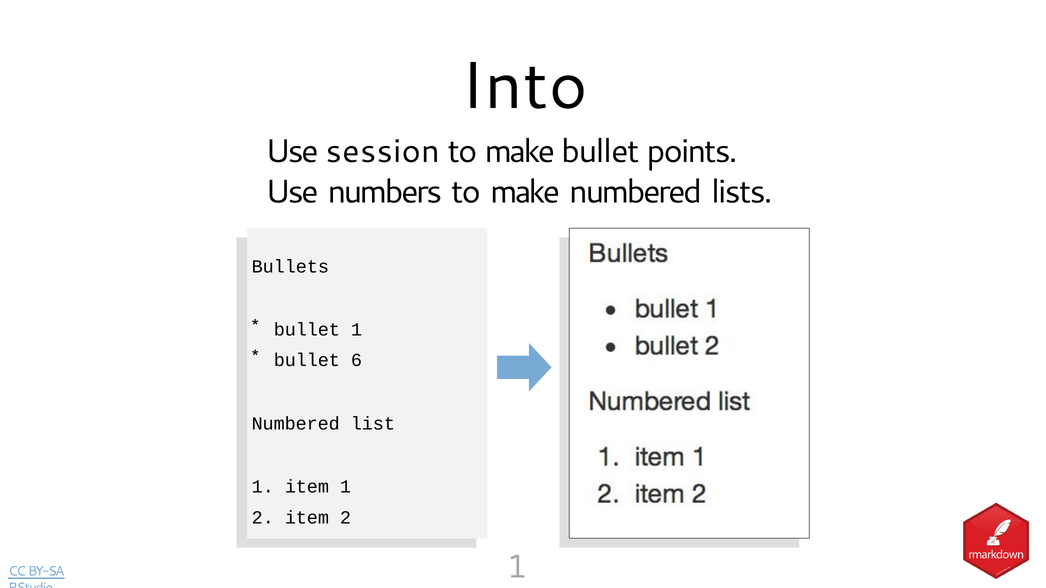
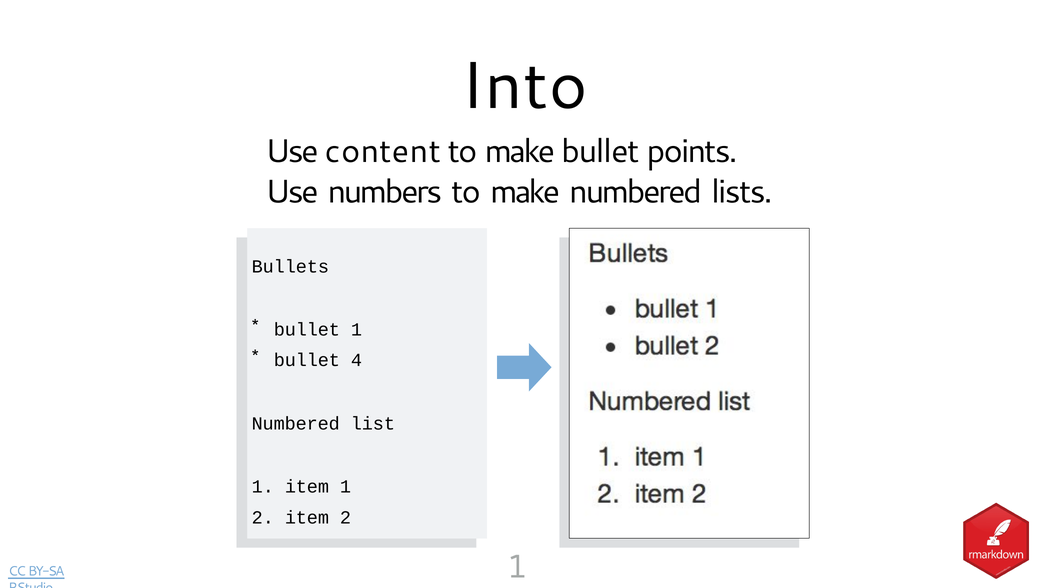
session: session -> content
bullet 6: 6 -> 4
